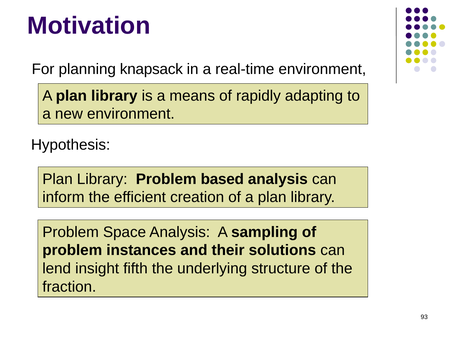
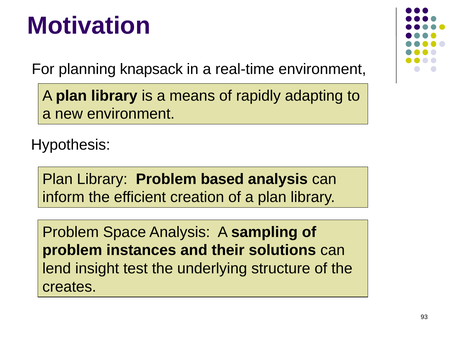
fifth: fifth -> test
fraction: fraction -> creates
